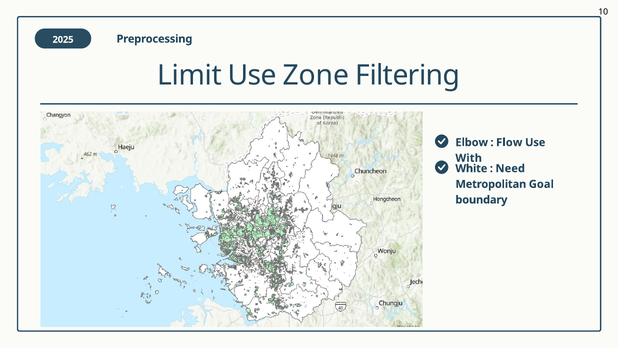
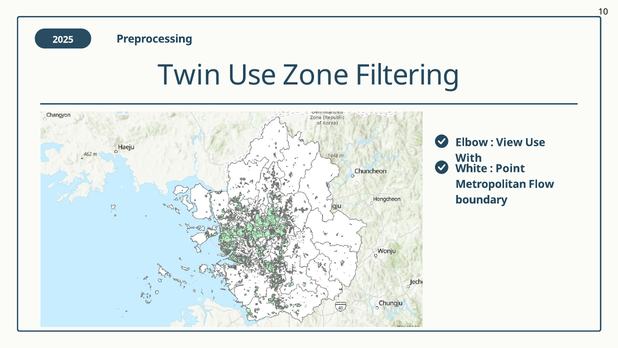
Limit: Limit -> Twin
Flow: Flow -> View
Need: Need -> Point
Goal: Goal -> Flow
